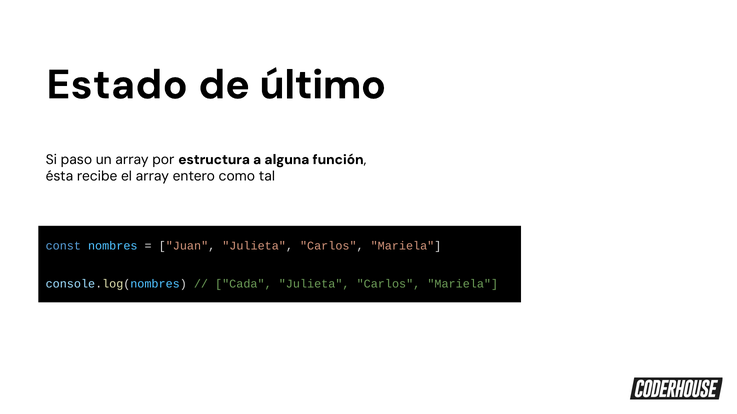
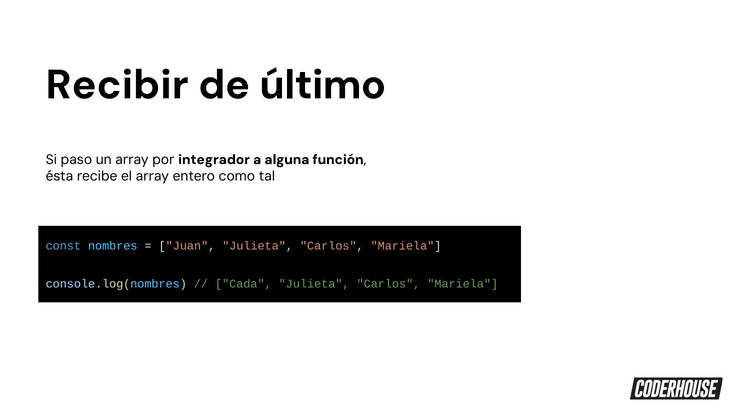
Estado: Estado -> Recibir
estructura: estructura -> integrador
